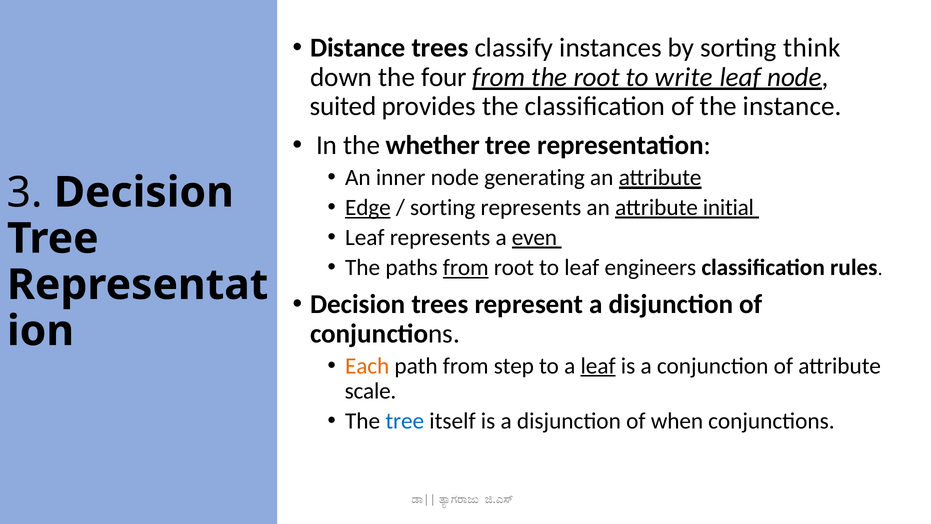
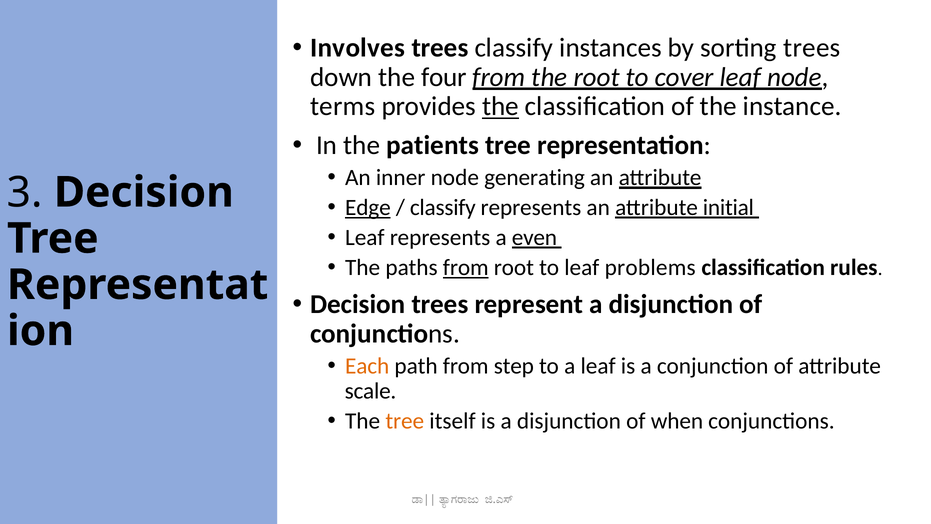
Distance: Distance -> Involves
sorting think: think -> trees
write: write -> cover
suited: suited -> terms
the at (500, 106) underline: none -> present
whether: whether -> patients
sorting at (443, 207): sorting -> classify
engineers: engineers -> problems
leaf at (598, 366) underline: present -> none
tree at (405, 421) colour: blue -> orange
